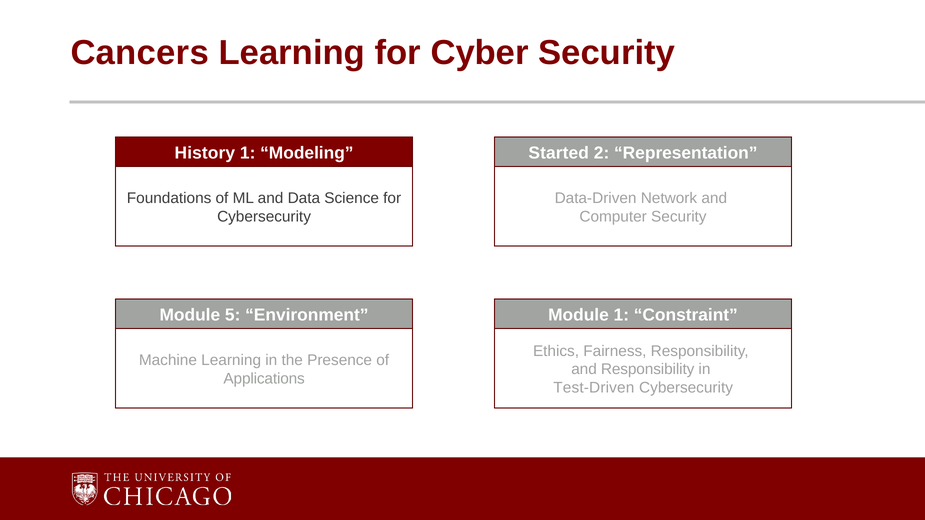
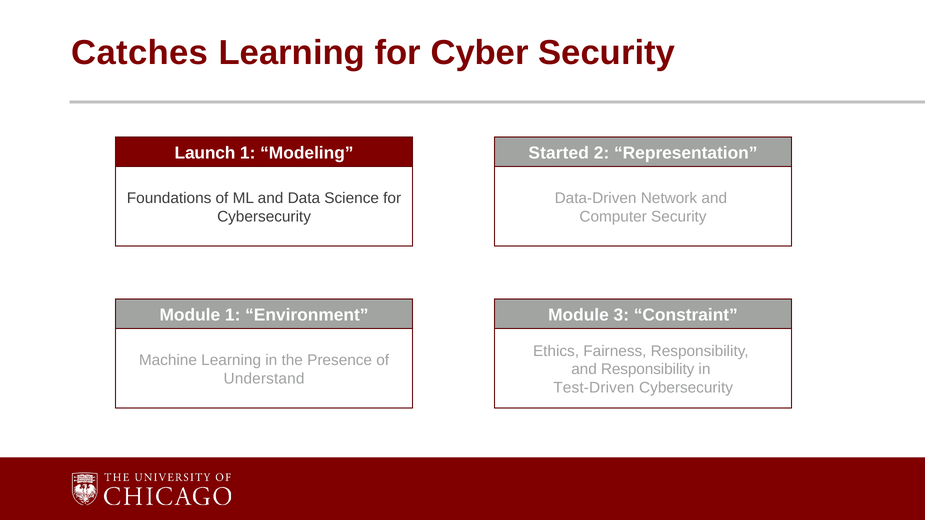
Cancers: Cancers -> Catches
History: History -> Launch
Module 5: 5 -> 1
Module 1: 1 -> 3
Applications: Applications -> Understand
